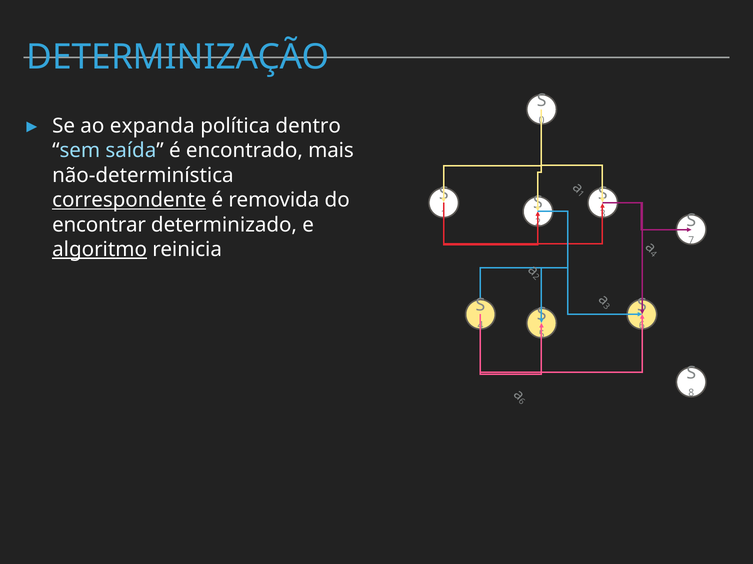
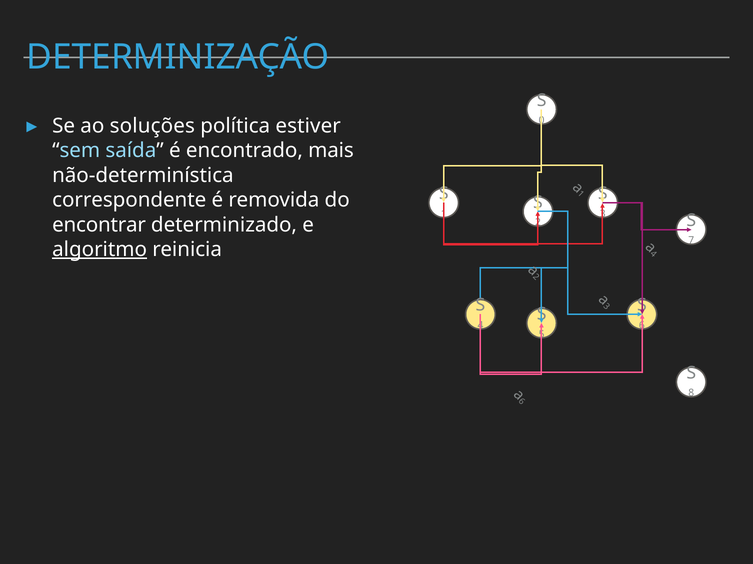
expanda: expanda -> soluções
dentro: dentro -> estiver
correspondente underline: present -> none
